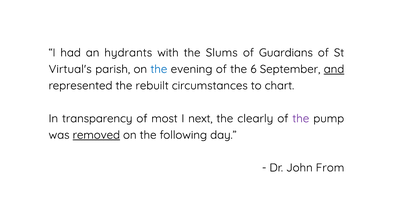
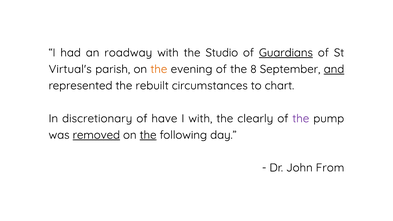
hydrants: hydrants -> roadway
Slums: Slums -> Studio
Guardians underline: none -> present
the at (159, 69) colour: blue -> orange
6: 6 -> 8
transparency: transparency -> discretionary
most: most -> have
I next: next -> with
the at (148, 135) underline: none -> present
